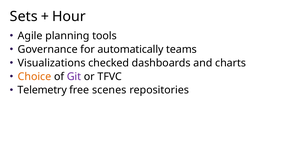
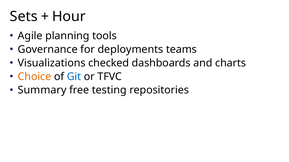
automatically: automatically -> deployments
Git colour: purple -> blue
Telemetry: Telemetry -> Summary
scenes: scenes -> testing
